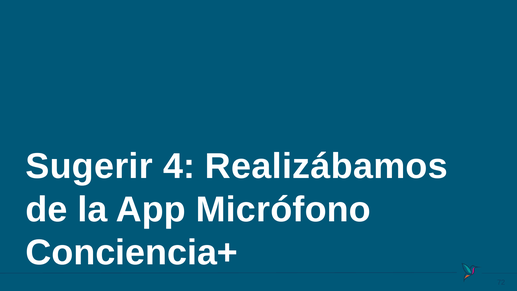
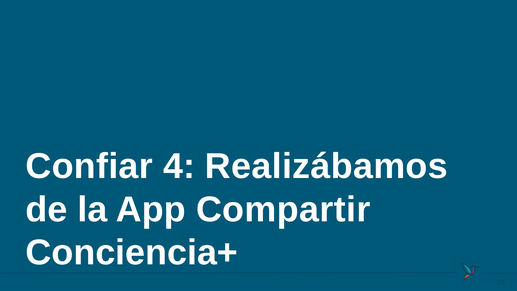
Sugerir: Sugerir -> Confiar
Micrófono: Micrófono -> Compartir
